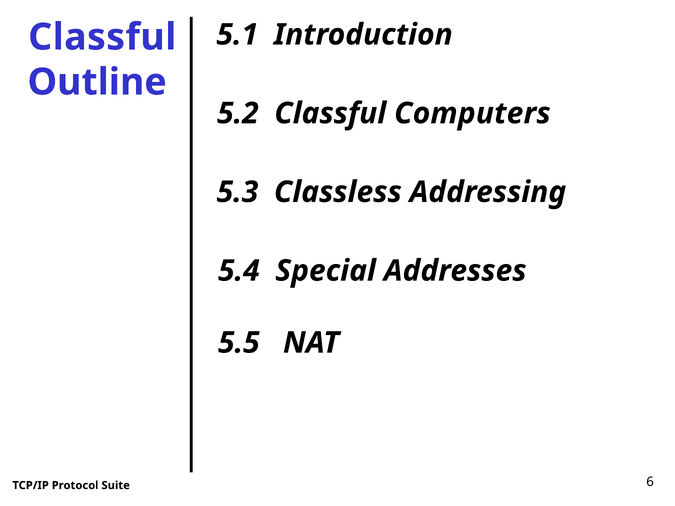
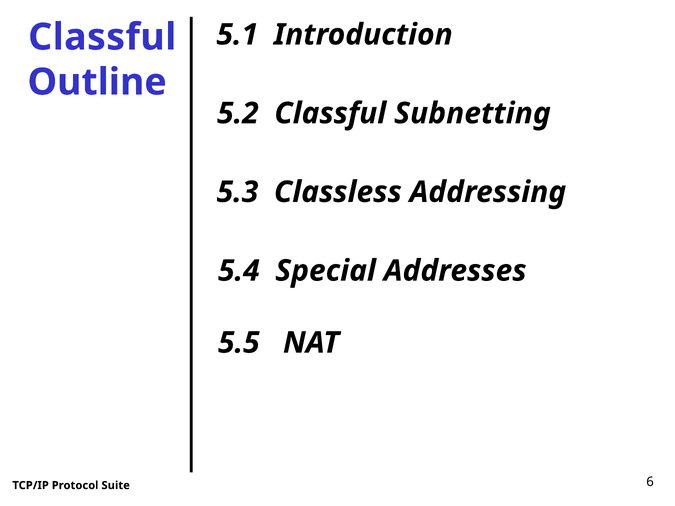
Computers: Computers -> Subnetting
